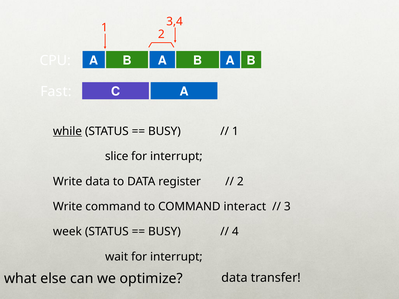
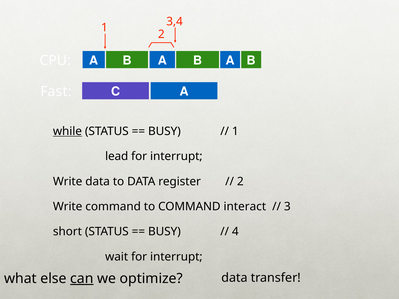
slice: slice -> lead
week: week -> short
can underline: none -> present
